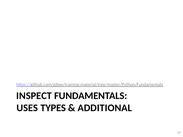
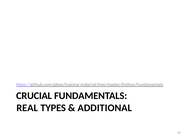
INSPECT: INSPECT -> CRUCIAL
USES: USES -> REAL
